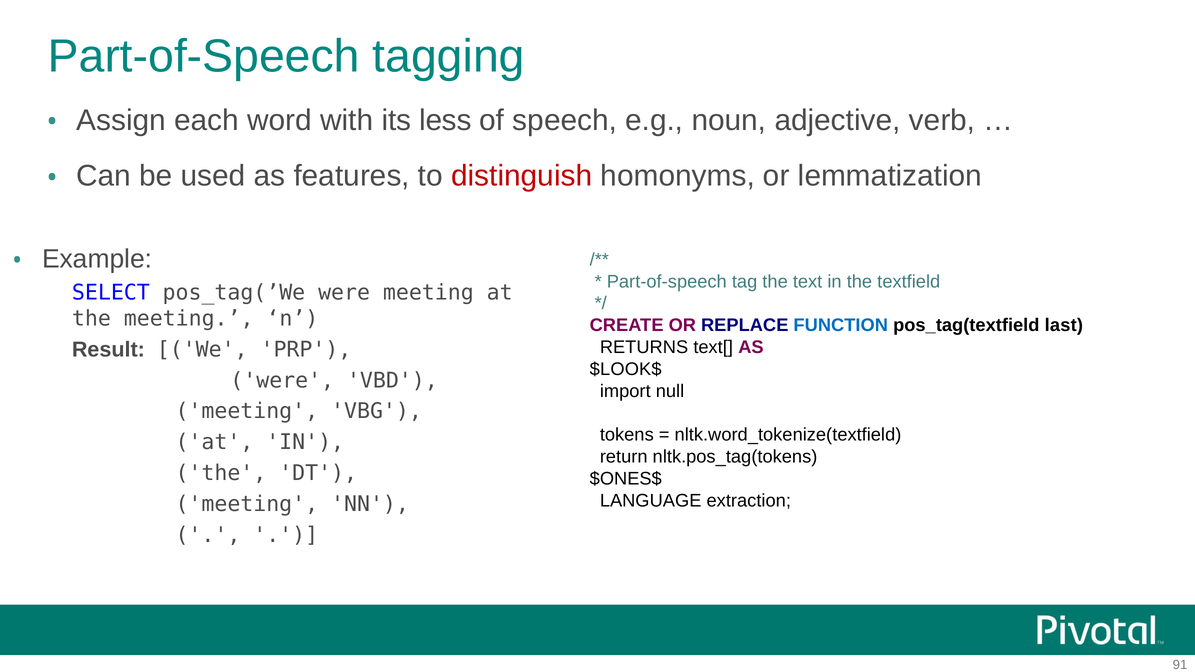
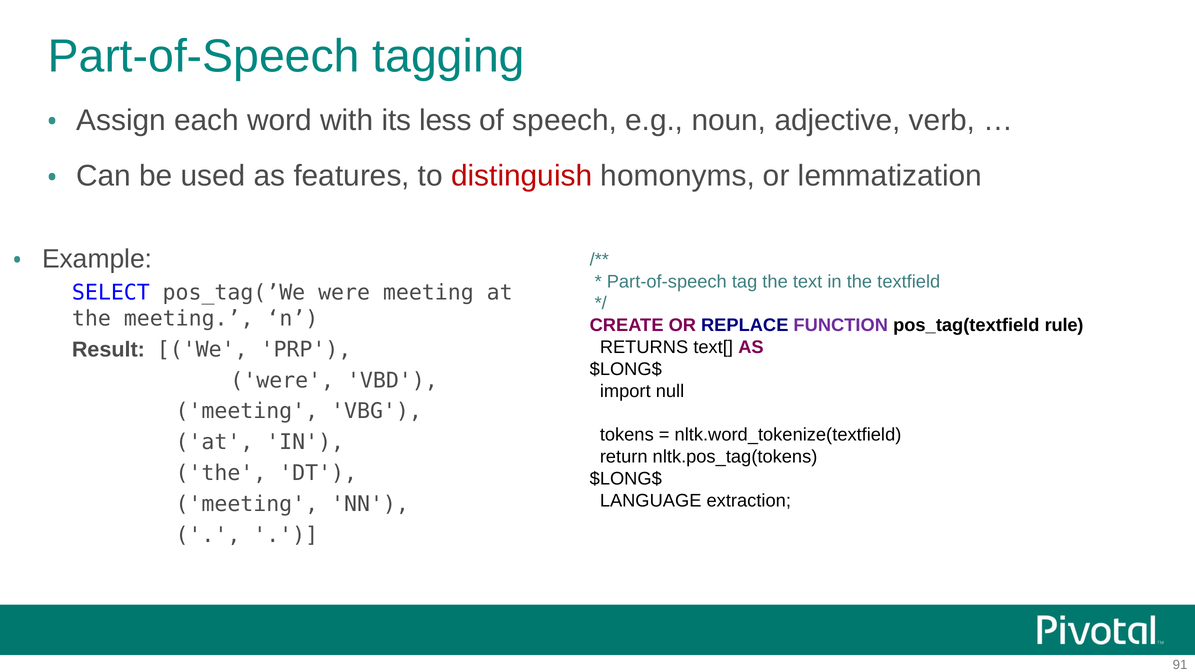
FUNCTION colour: blue -> purple
last: last -> rule
$LOOK$ at (626, 369): $LOOK$ -> $LONG$
$ONES$ at (626, 479): $ONES$ -> $LONG$
